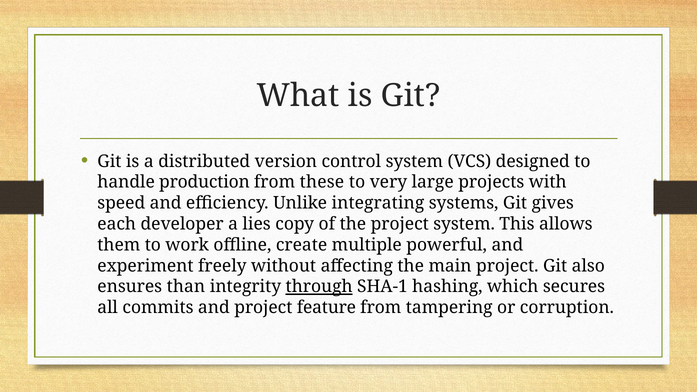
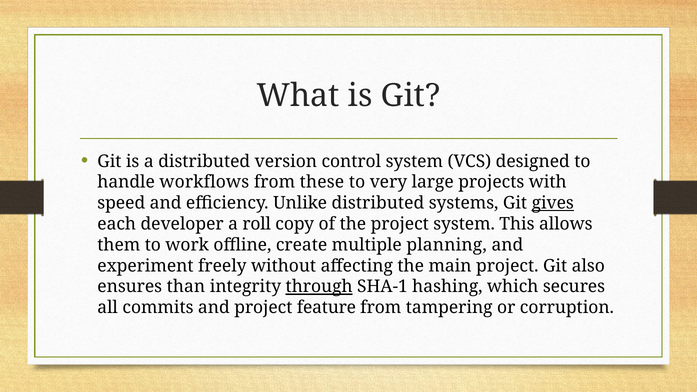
production: production -> workflows
Unlike integrating: integrating -> distributed
gives underline: none -> present
lies: lies -> roll
powerful: powerful -> planning
